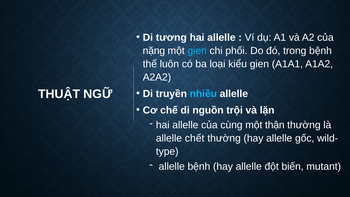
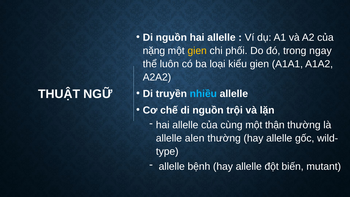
tương at (171, 37): tương -> nguồn
gien at (197, 51) colour: light blue -> yellow
trong bệnh: bệnh -> ngay
chết: chết -> alen
